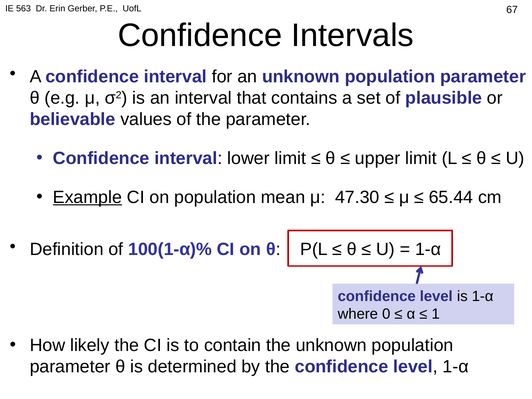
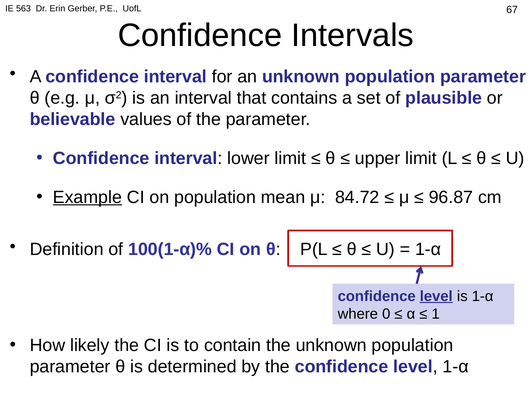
47.30: 47.30 -> 84.72
65.44: 65.44 -> 96.87
level at (436, 296) underline: none -> present
